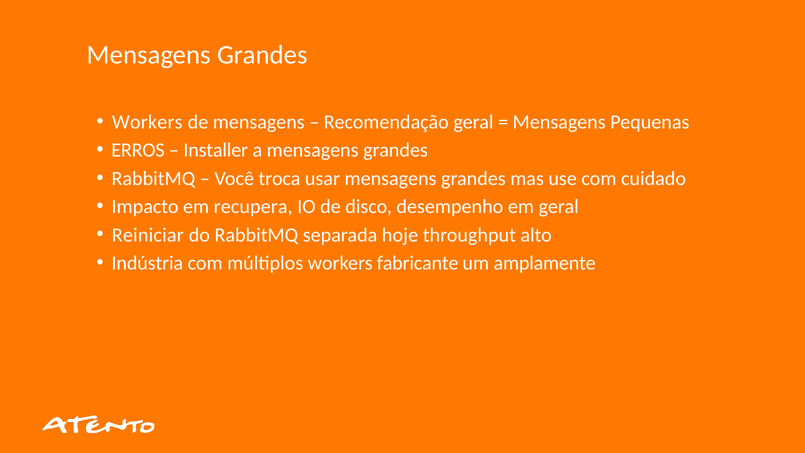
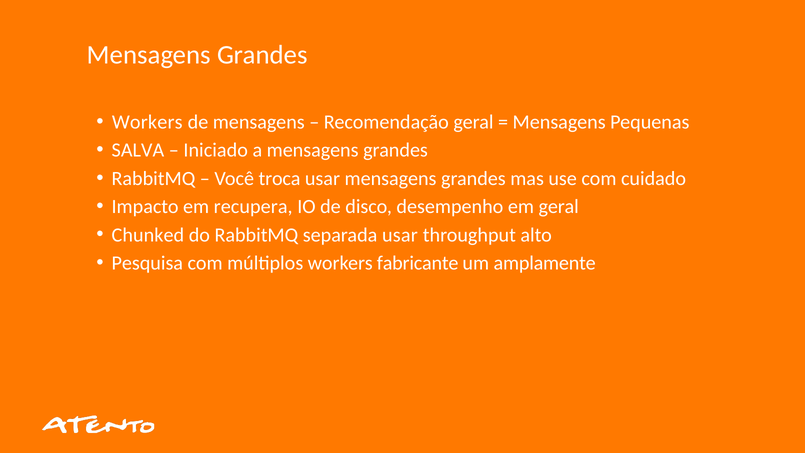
ERROS: ERROS -> SALVA
Installer: Installer -> Iniciado
Reiniciar: Reiniciar -> Chunked
separada hoje: hoje -> usar
Indústria: Indústria -> Pesquisa
